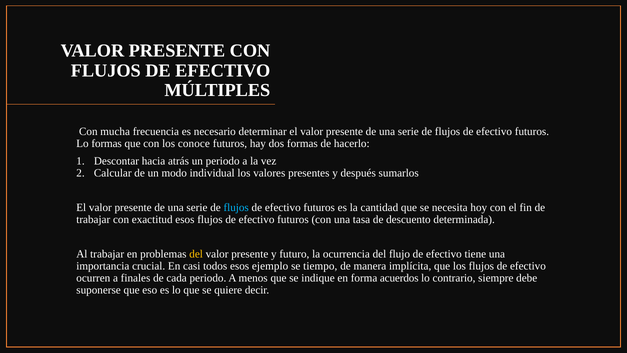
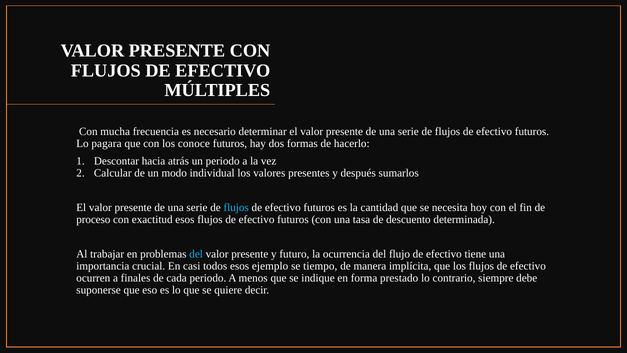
Lo formas: formas -> pagara
trabajar at (93, 219): trabajar -> proceso
del at (196, 254) colour: yellow -> light blue
acuerdos: acuerdos -> prestado
